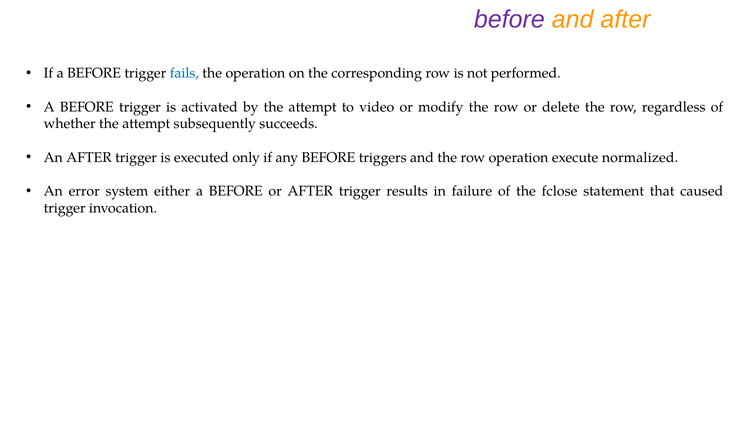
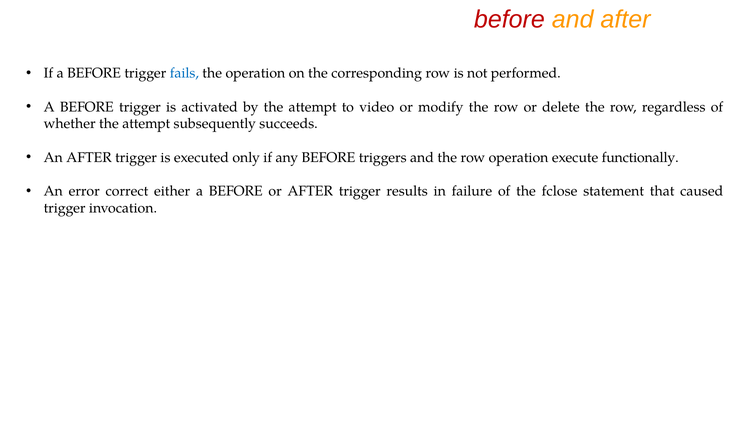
before at (509, 20) colour: purple -> red
normalized: normalized -> functionally
system: system -> correct
